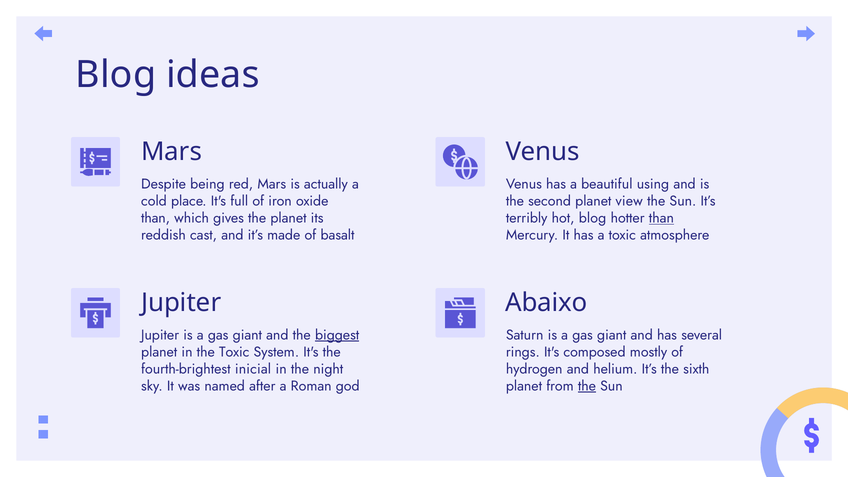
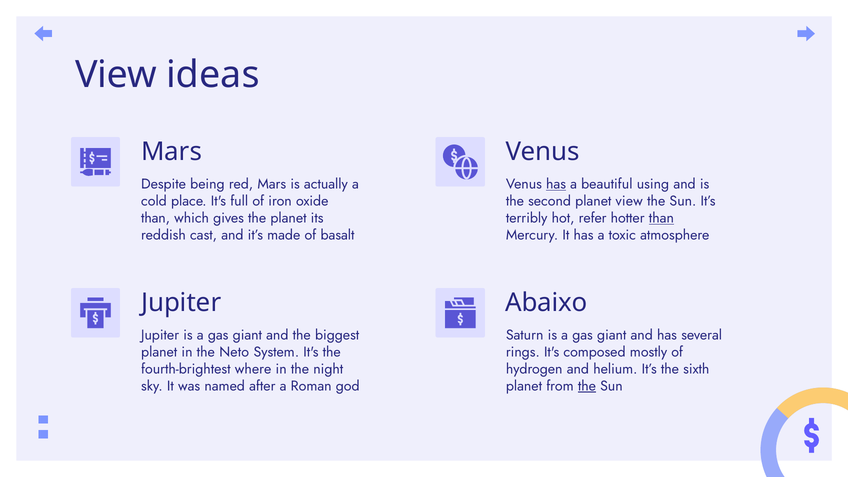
Blog at (116, 75): Blog -> View
has at (556, 184) underline: none -> present
hot blog: blog -> refer
biggest underline: present -> none
the Toxic: Toxic -> Neto
inicial: inicial -> where
